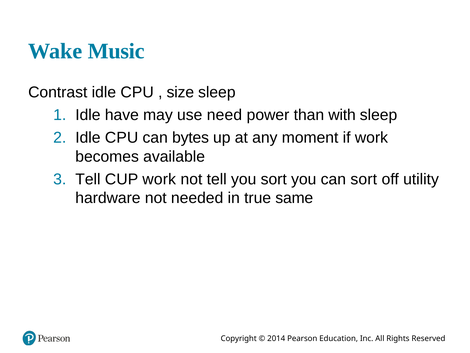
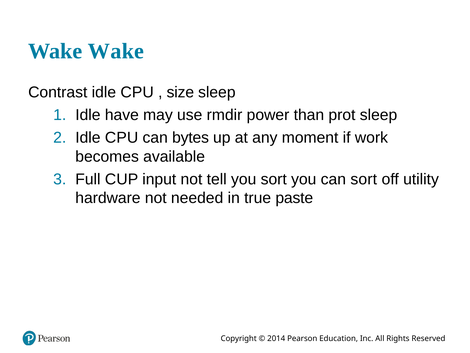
Wake Music: Music -> Wake
need: need -> rmdir
with: with -> prot
Tell at (88, 179): Tell -> Full
P work: work -> input
same: same -> paste
